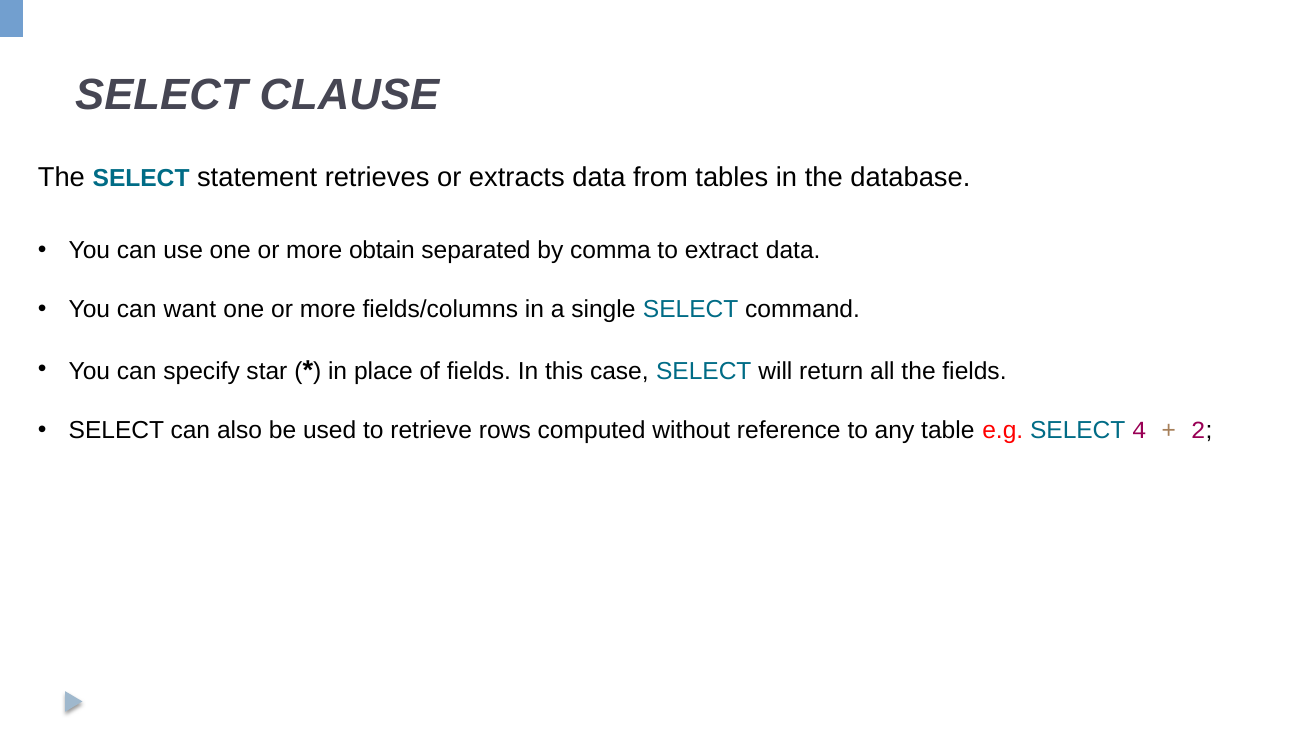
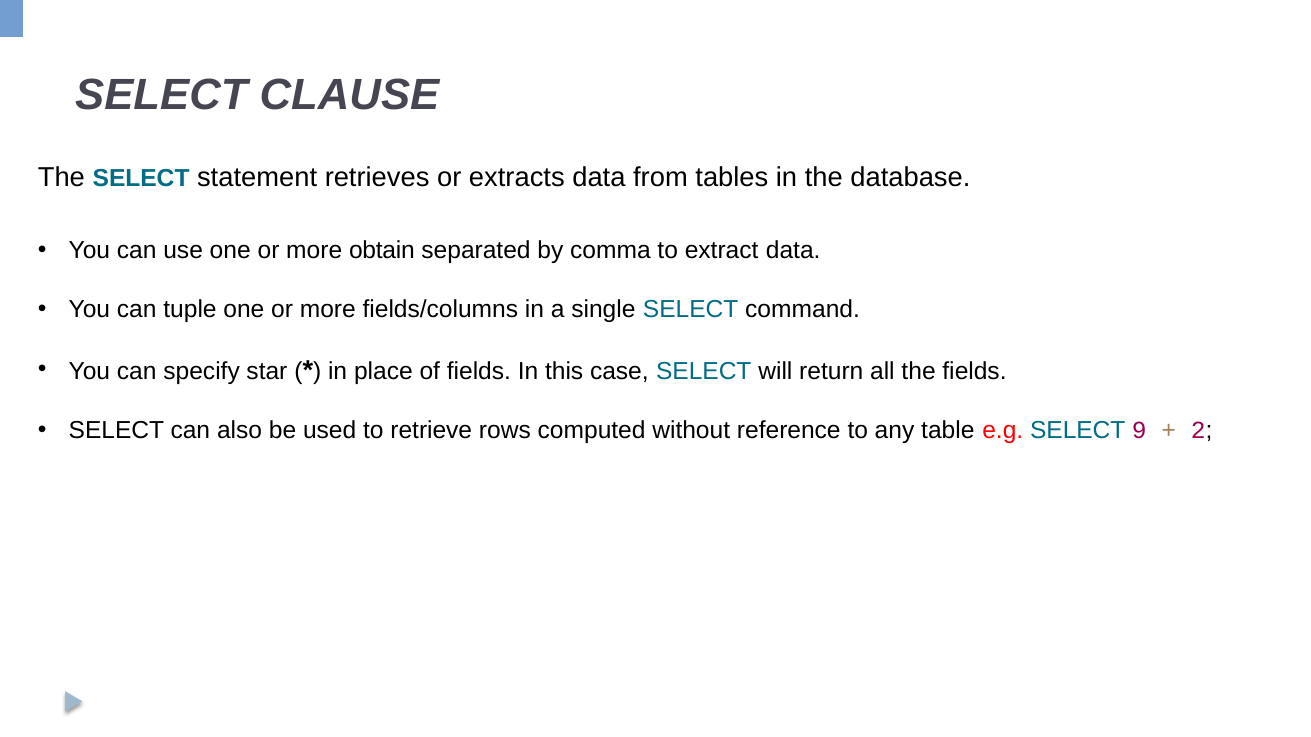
want: want -> tuple
4: 4 -> 9
